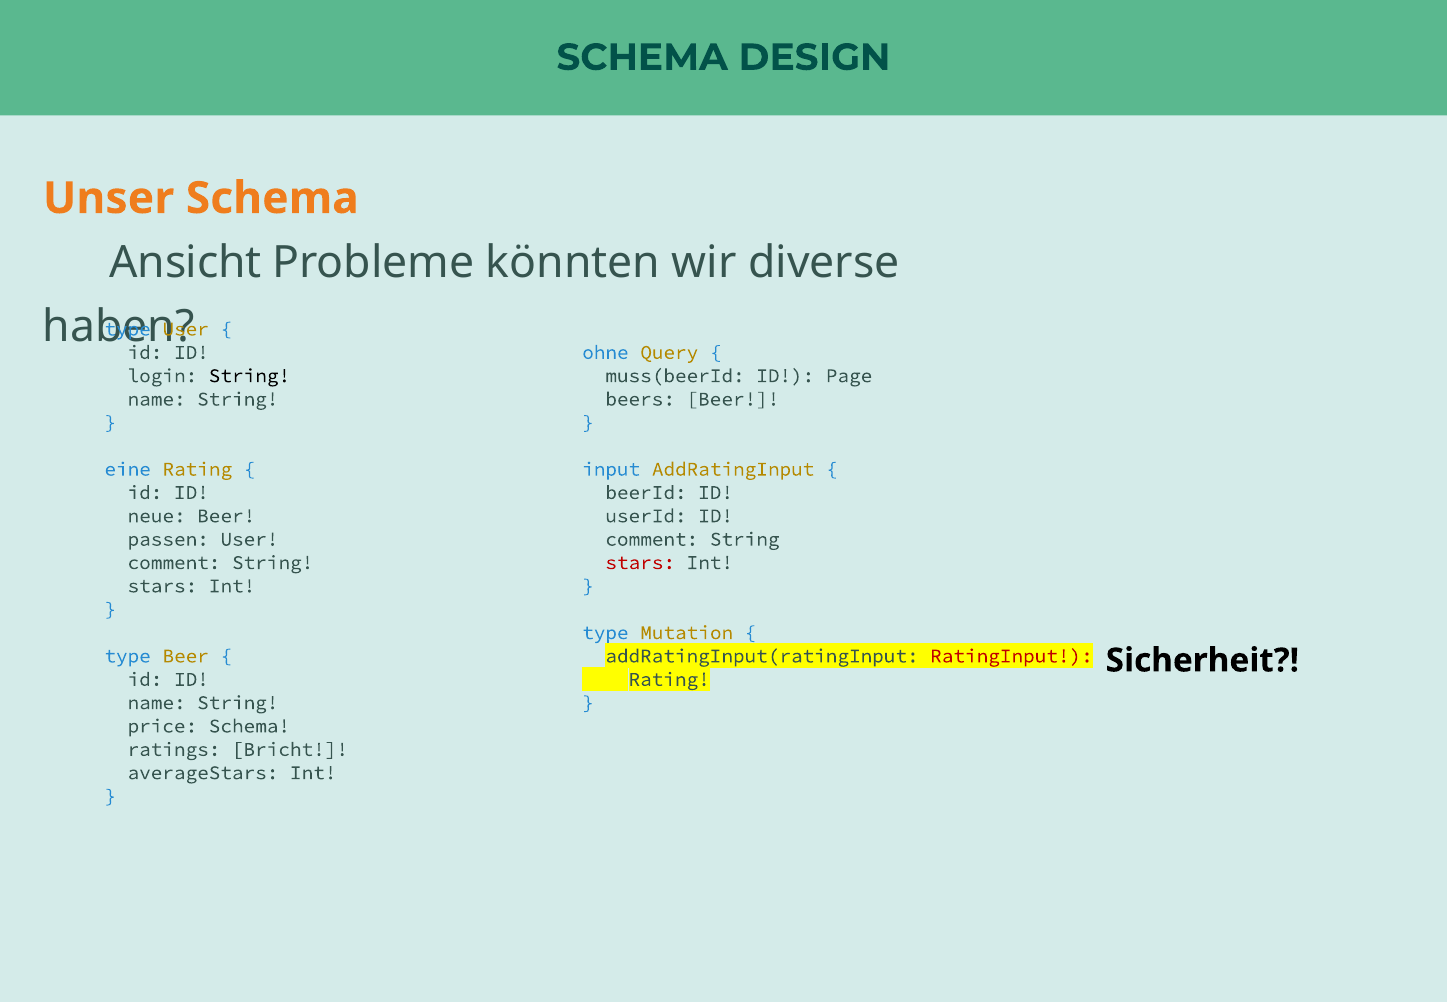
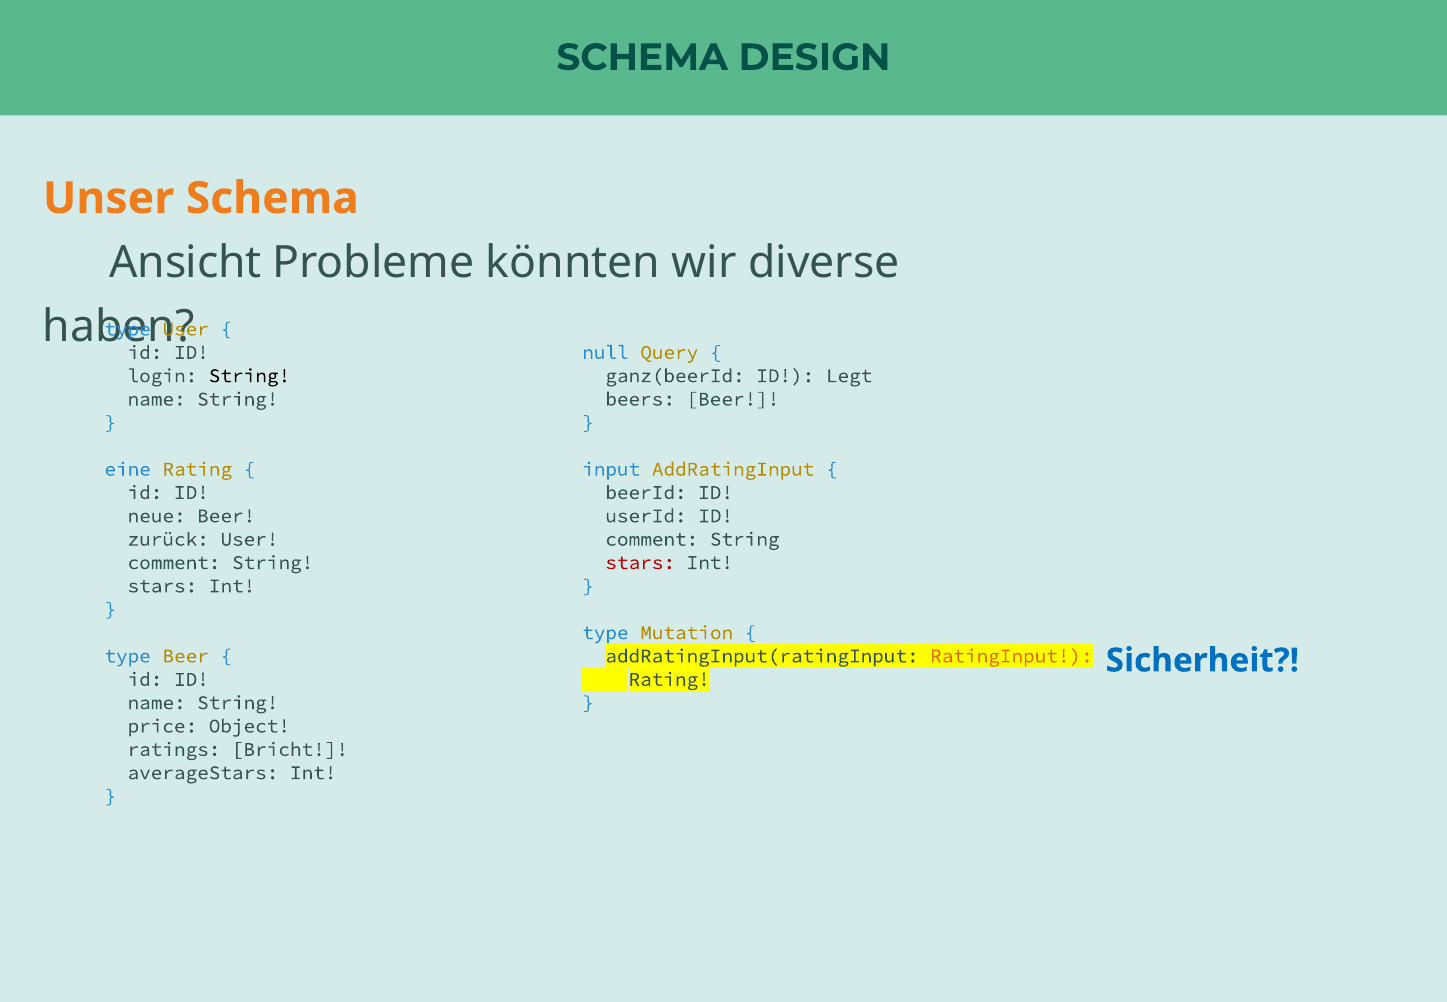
ohne: ohne -> null
muss(beerId: muss(beerId -> ganz(beerId
Page: Page -> Legt
passen: passen -> zurück
RatingInput colour: red -> orange
Sicherheit colour: black -> blue
price Schema: Schema -> Object
